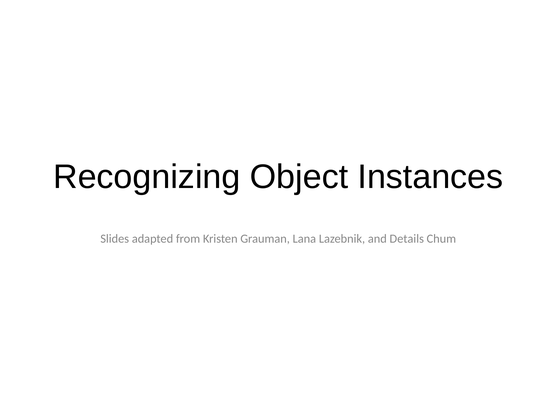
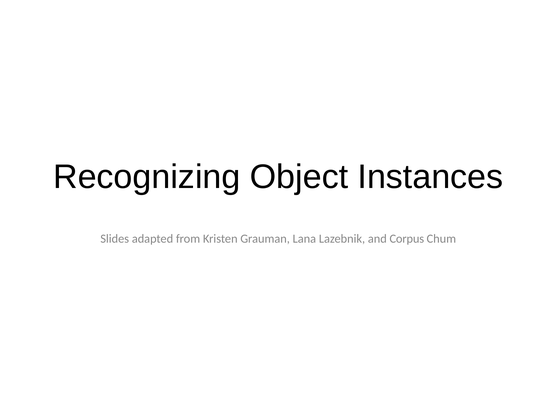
Details: Details -> Corpus
